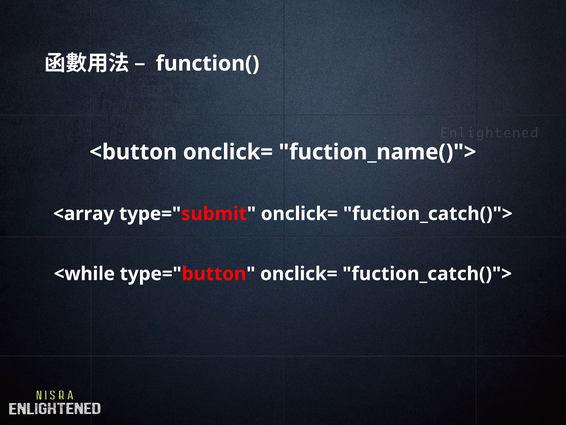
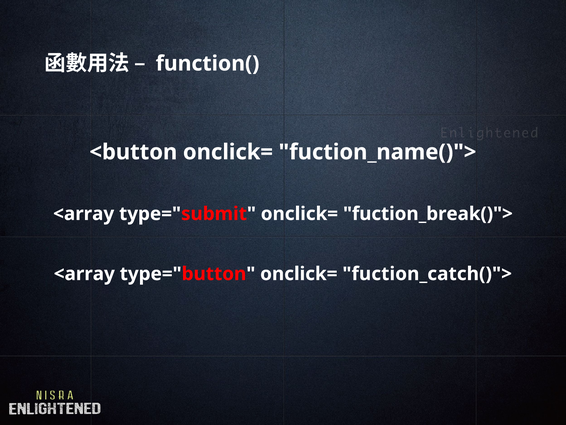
type="submit onclick= fuction_catch()">: fuction_catch()"> -> fuction_break()">
<while at (84, 274): <while -> <array
